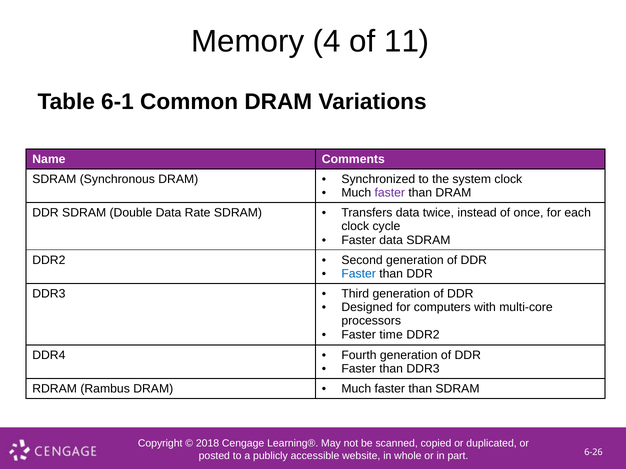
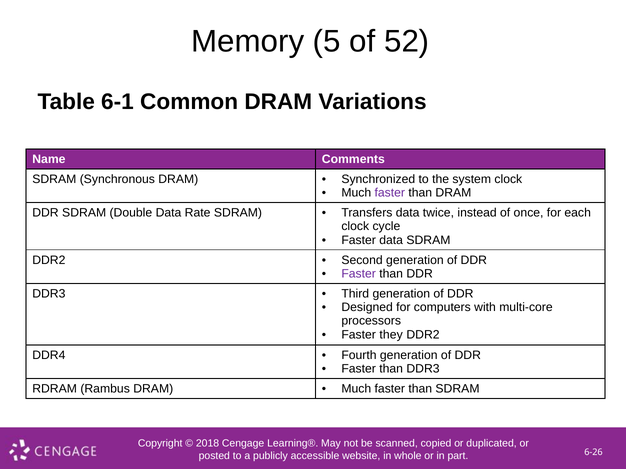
4: 4 -> 5
11: 11 -> 52
Faster at (359, 274) colour: blue -> purple
time: time -> they
